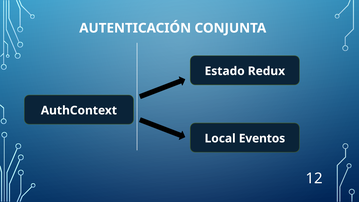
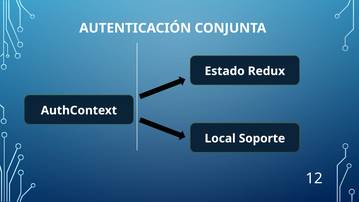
Eventos: Eventos -> Soporte
